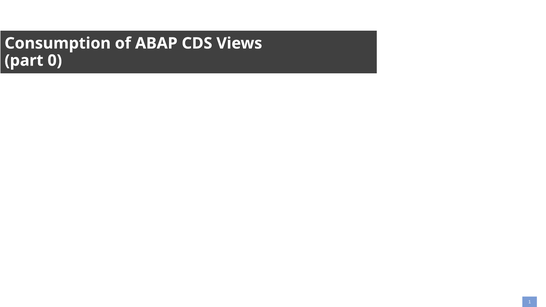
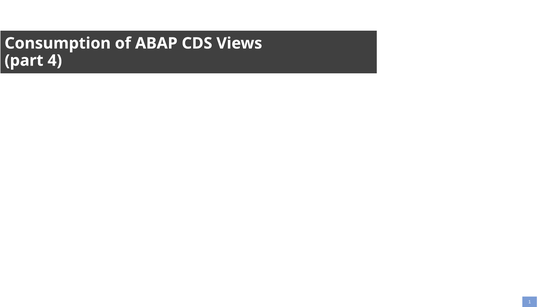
0: 0 -> 4
